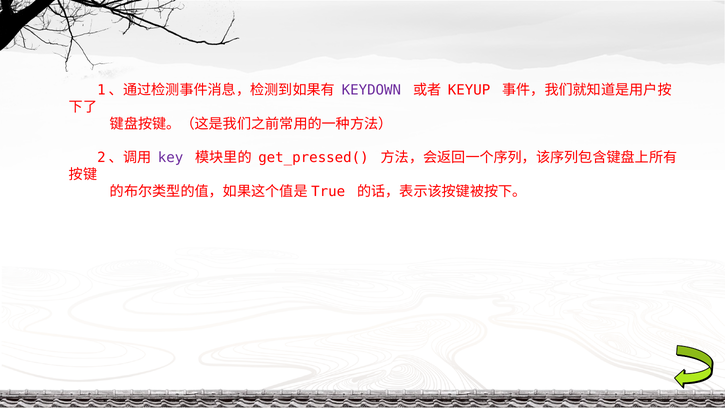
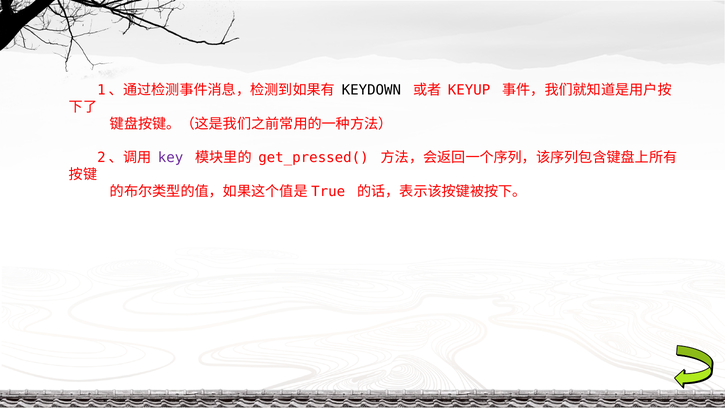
KEYDOWN colour: purple -> black
